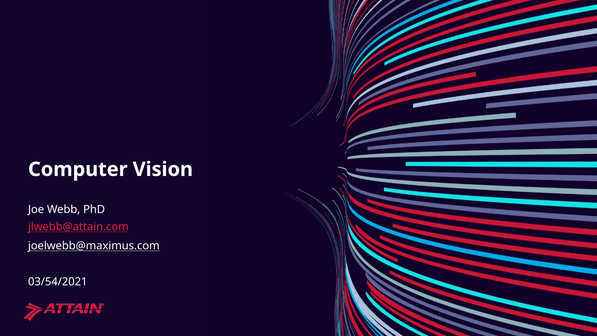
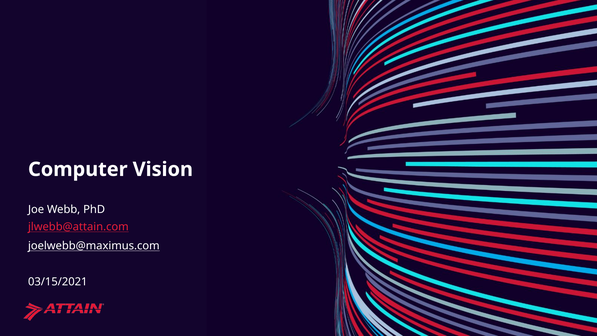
03/54/2021: 03/54/2021 -> 03/15/2021
